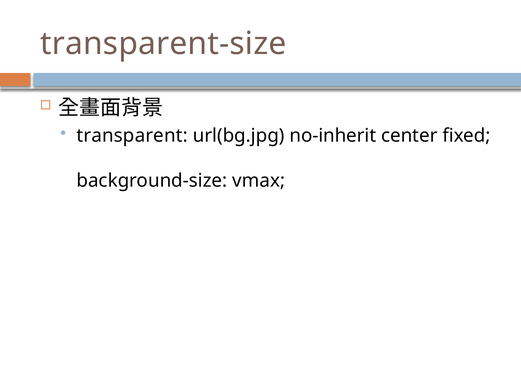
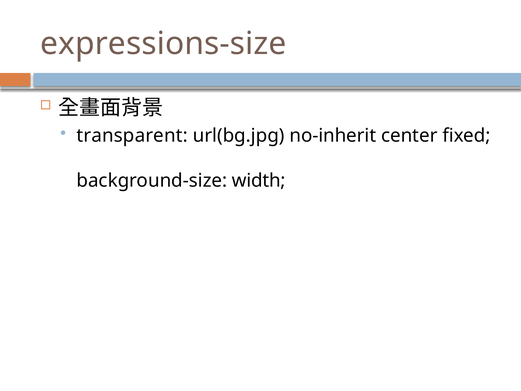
transparent-size: transparent-size -> expressions-size
vmax: vmax -> width
